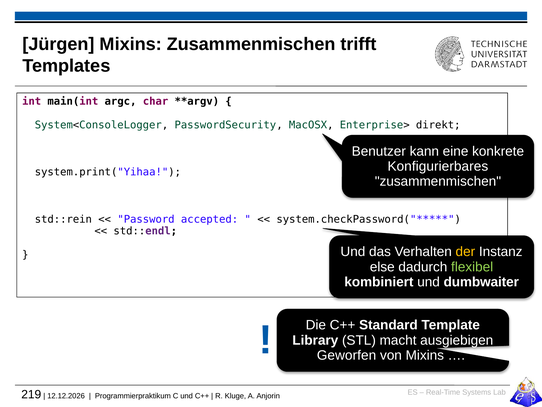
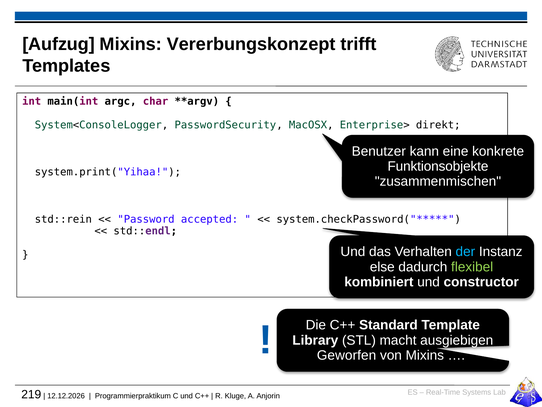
Jürgen: Jürgen -> Aufzug
Mixins Zusammenmischen: Zusammenmischen -> Vererbungskonzept
Konfigurierbares: Konfigurierbares -> Funktionsobjekte
der colour: yellow -> light blue
dumbwaiter: dumbwaiter -> constructor
